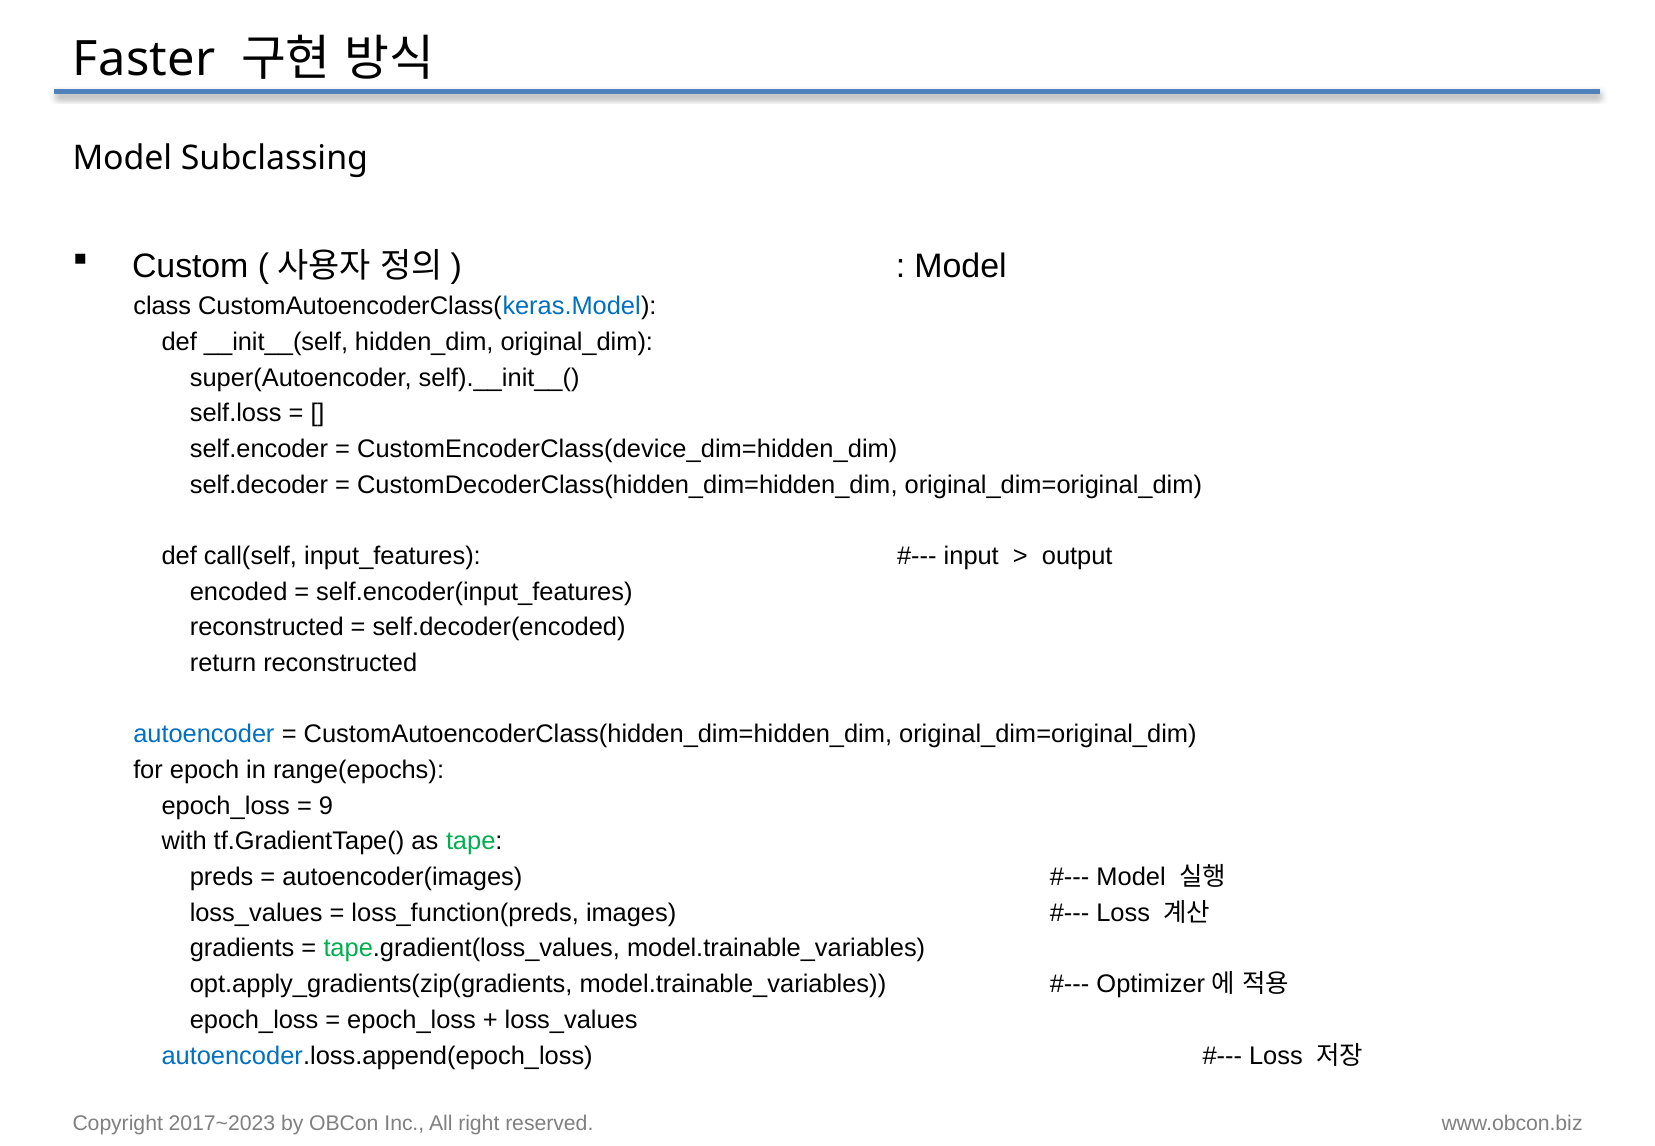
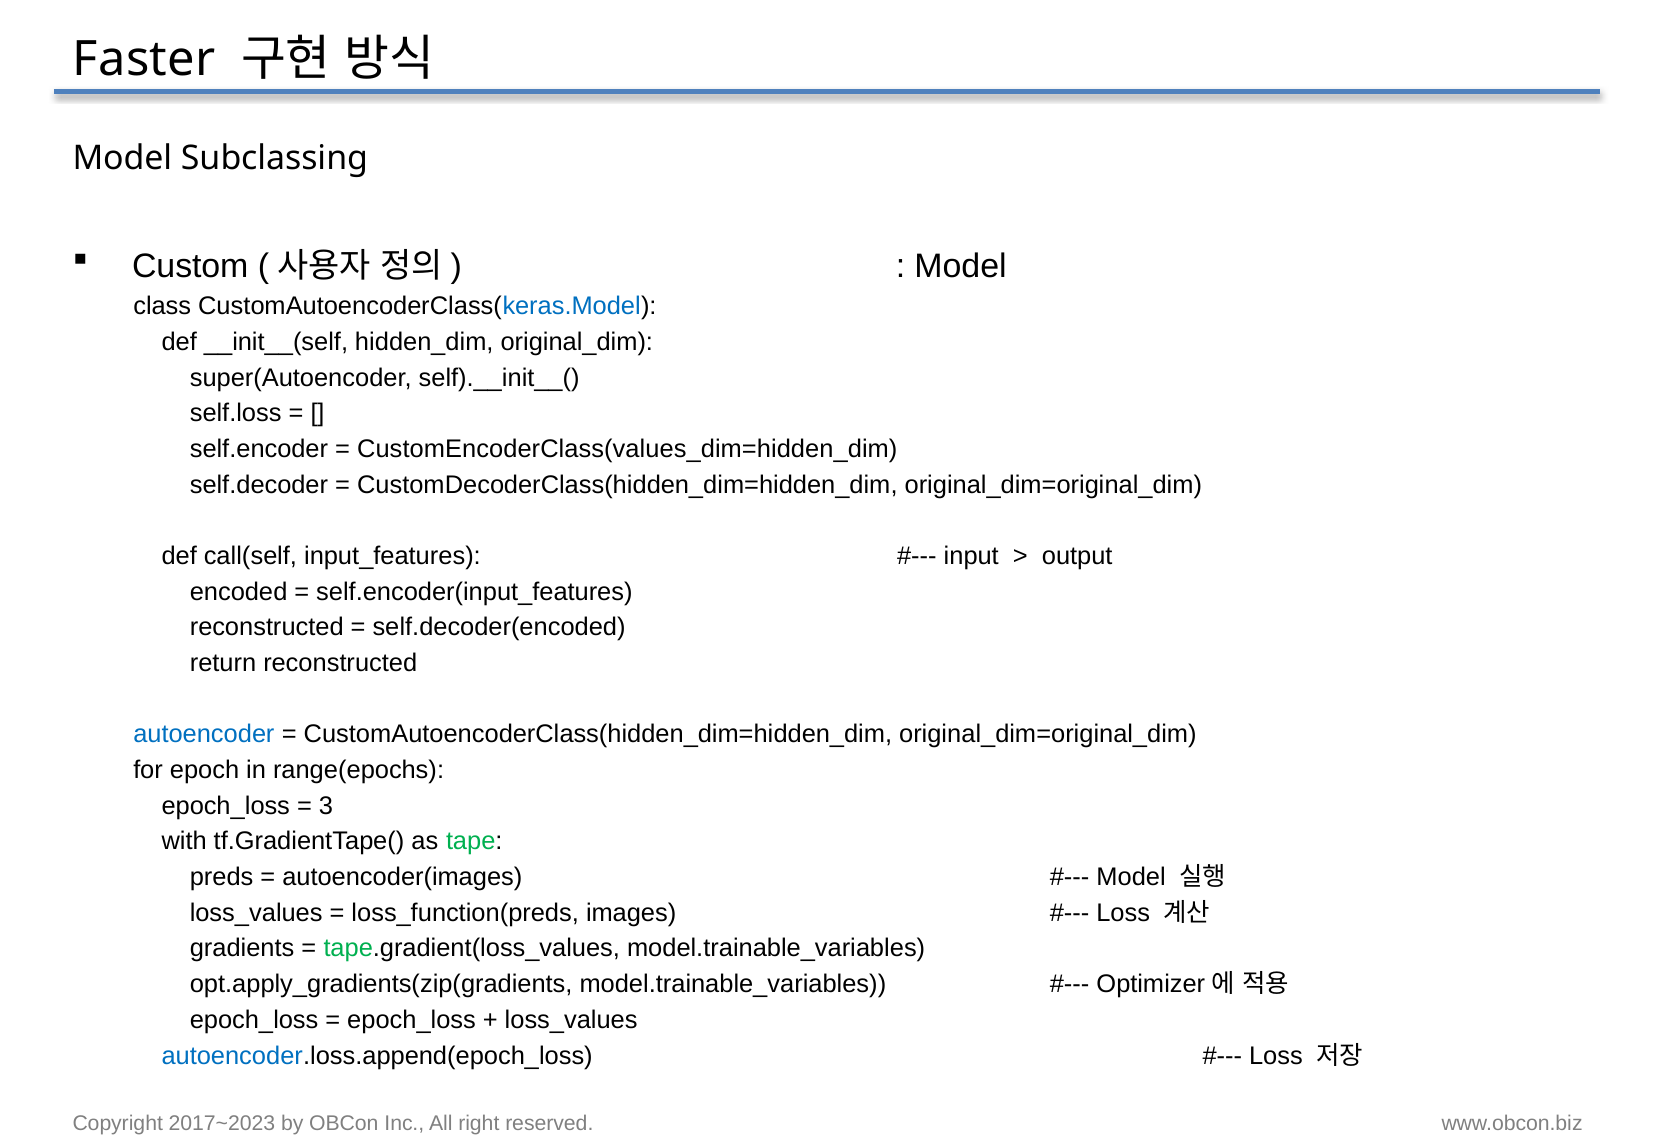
CustomEncoderClass(device_dim=hidden_dim: CustomEncoderClass(device_dim=hidden_dim -> CustomEncoderClass(values_dim=hidden_dim
9: 9 -> 3
